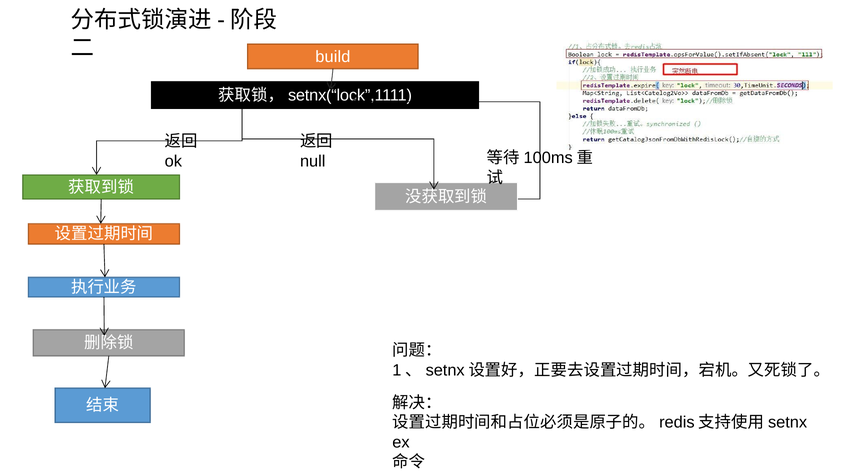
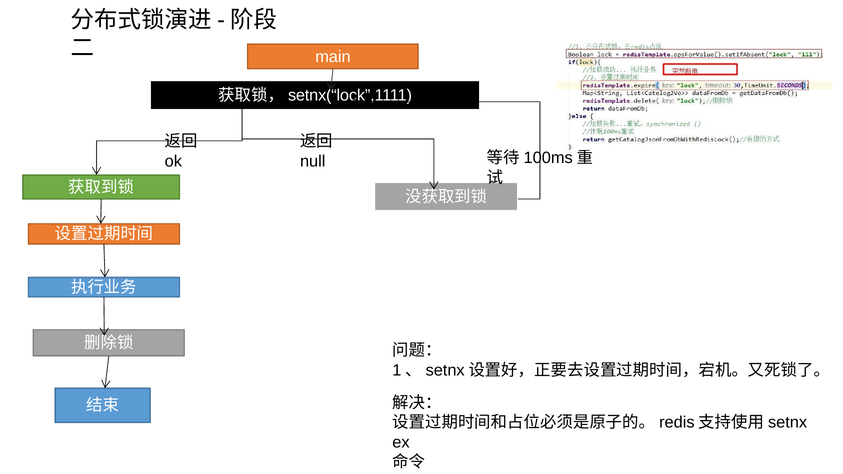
build: build -> main
